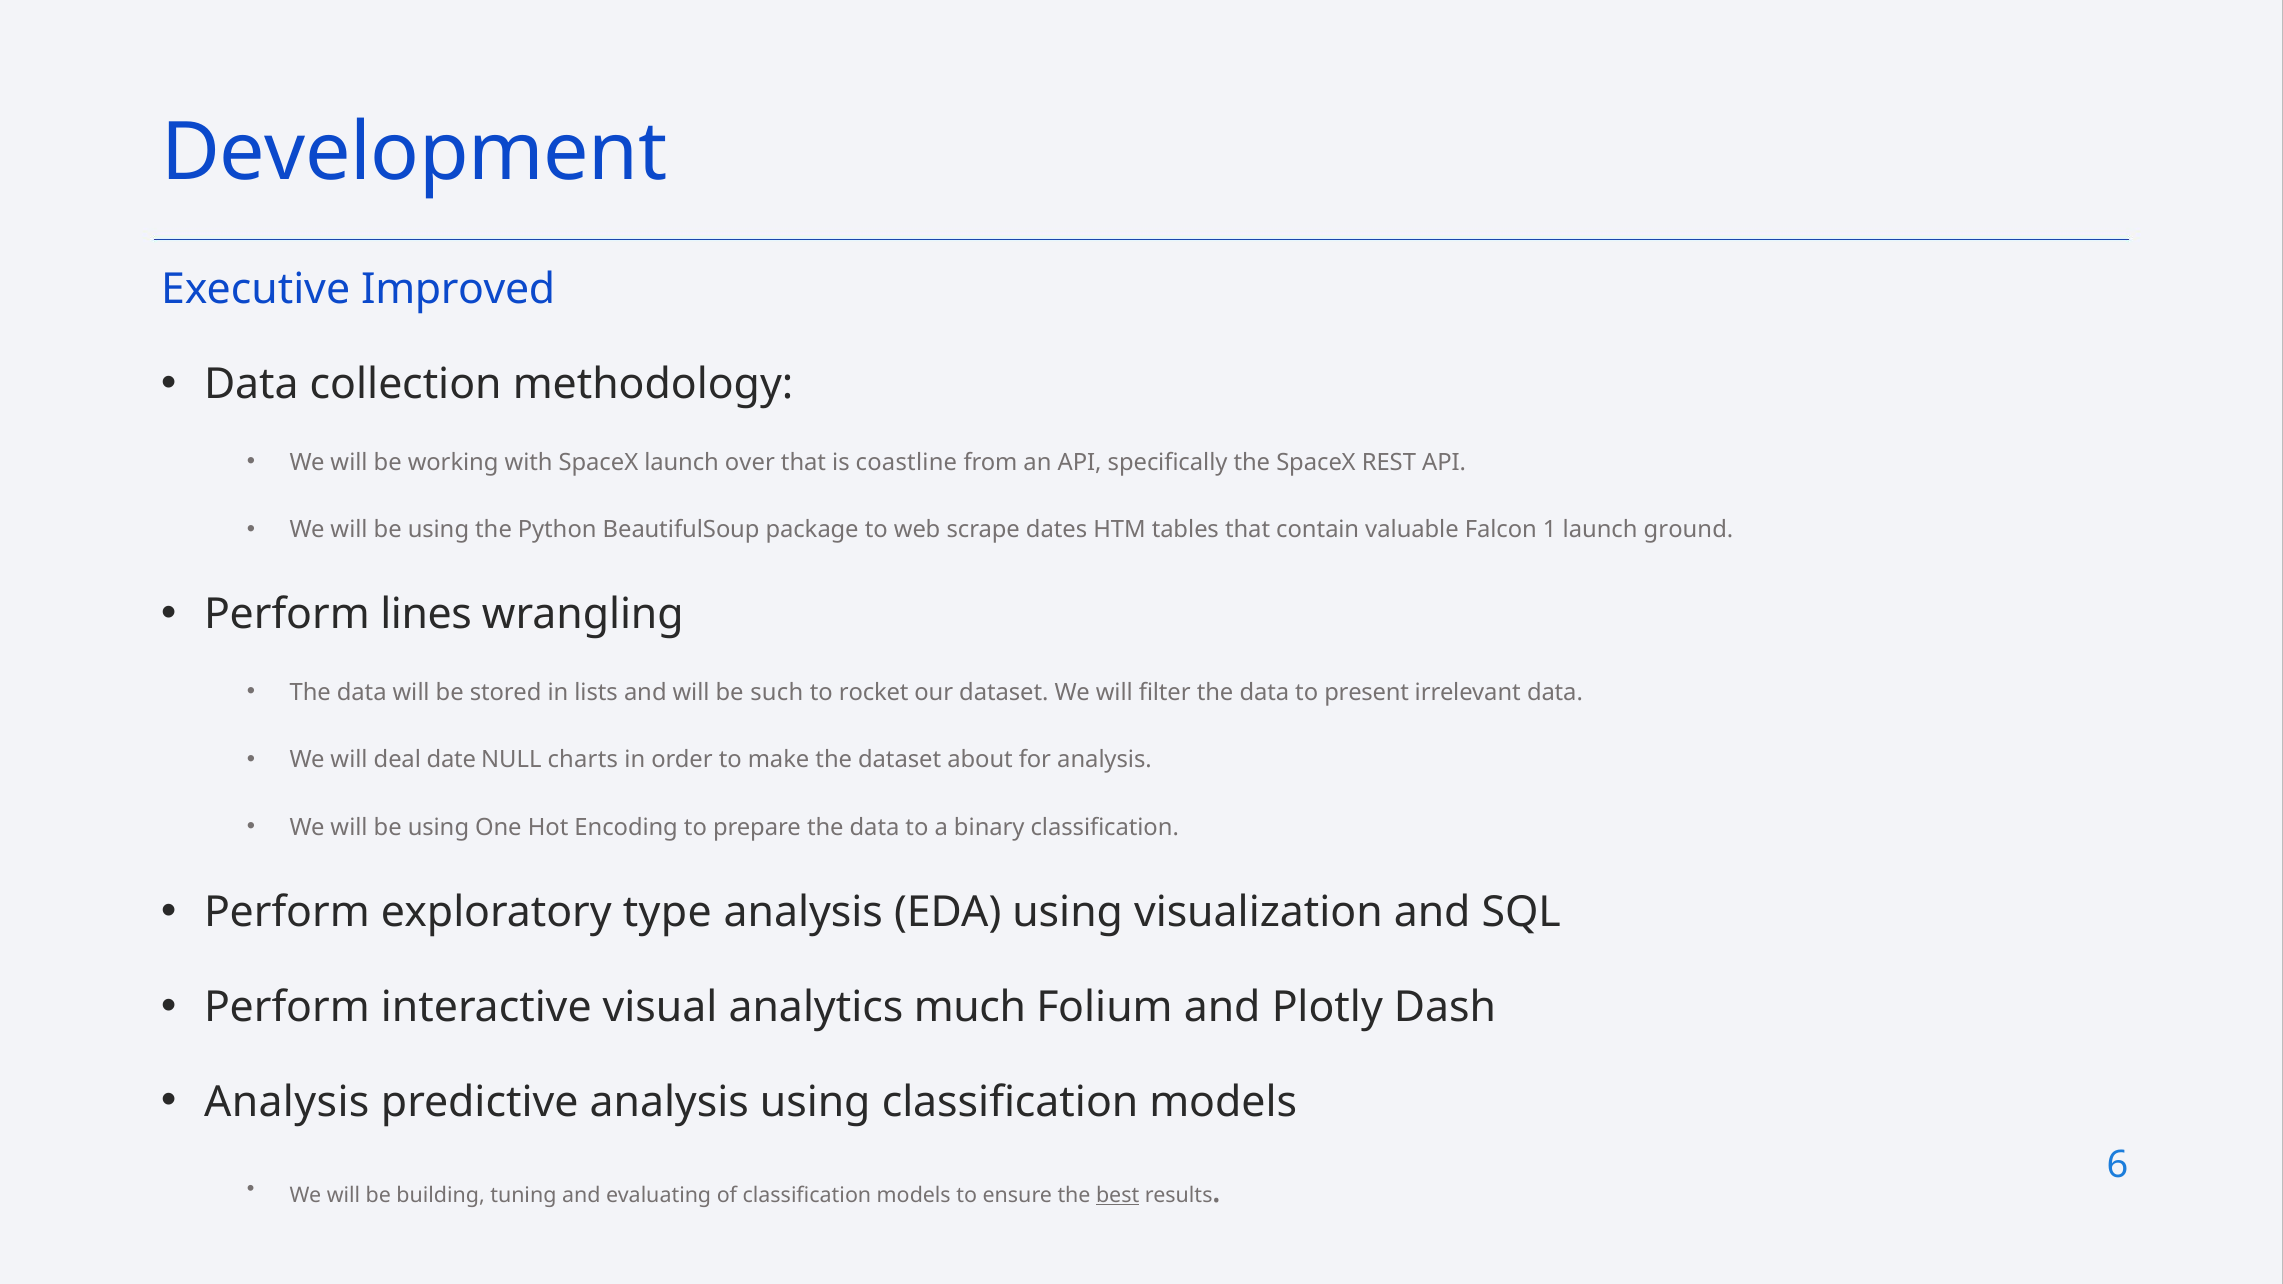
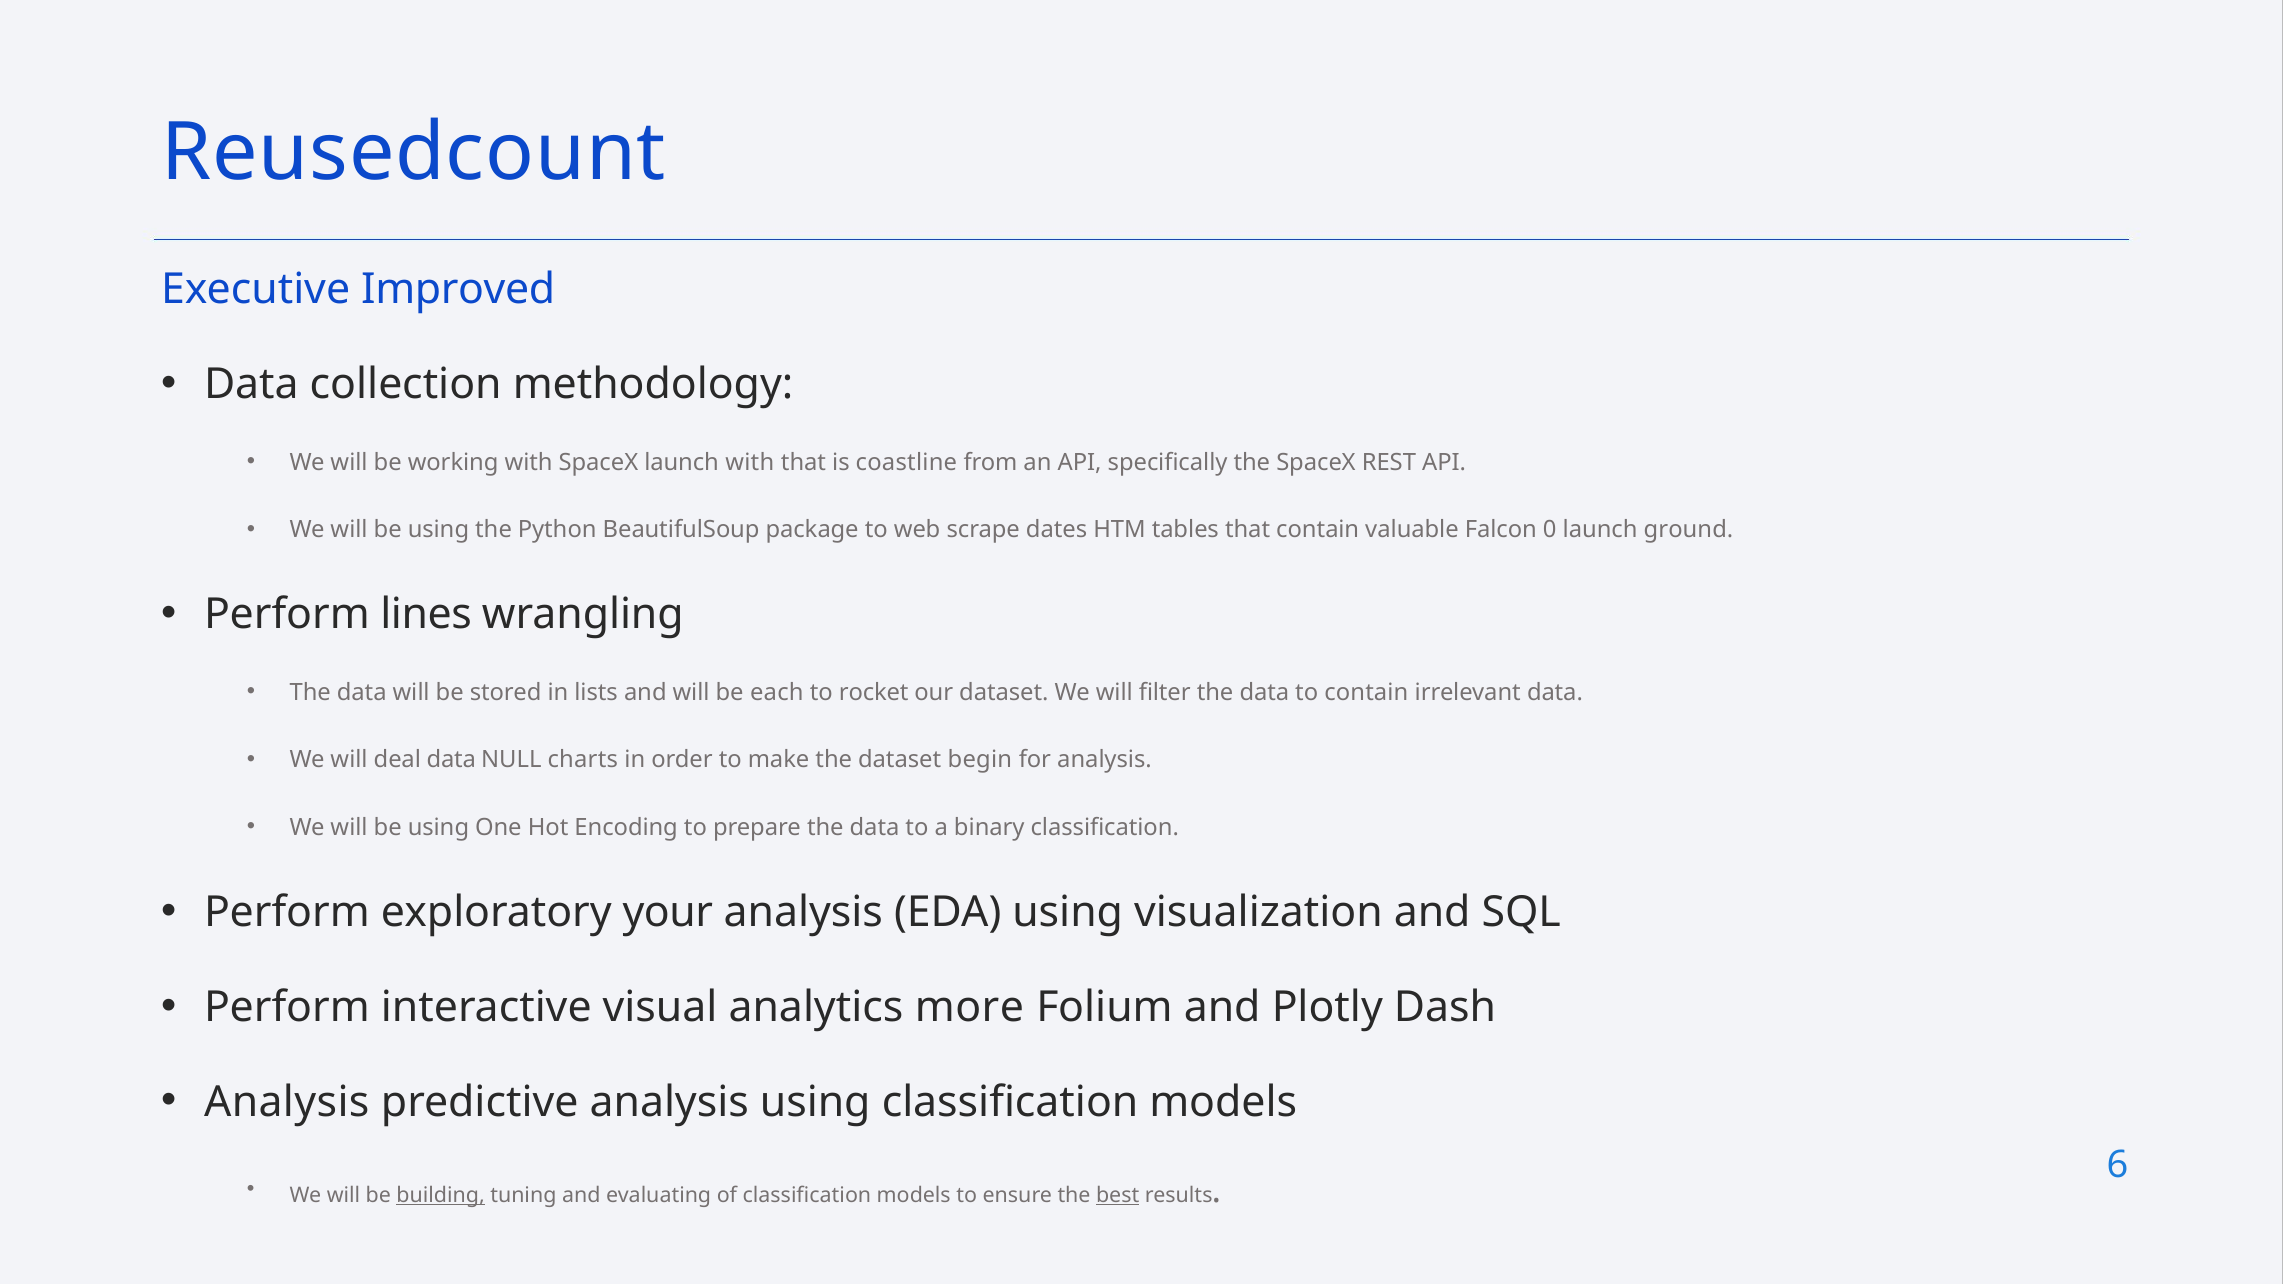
Development: Development -> Reusedcount
launch over: over -> with
1: 1 -> 0
such: such -> each
to present: present -> contain
deal date: date -> data
about: about -> begin
type: type -> your
much: much -> more
building underline: none -> present
